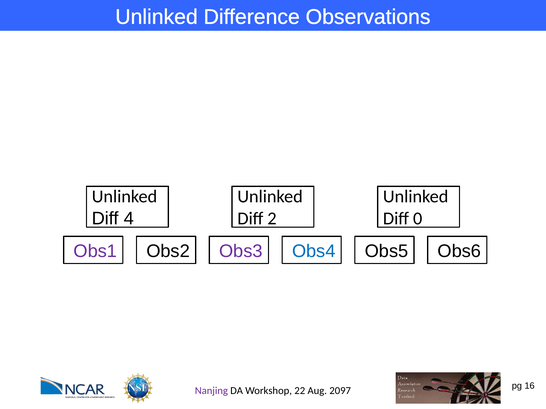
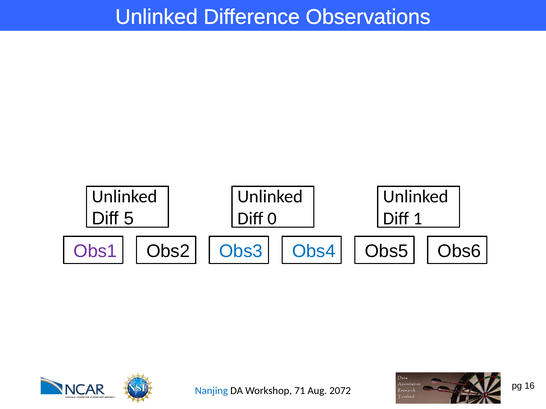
4: 4 -> 5
2: 2 -> 0
0: 0 -> 1
Obs3 colour: purple -> blue
Nanjing colour: purple -> blue
22: 22 -> 71
2097: 2097 -> 2072
